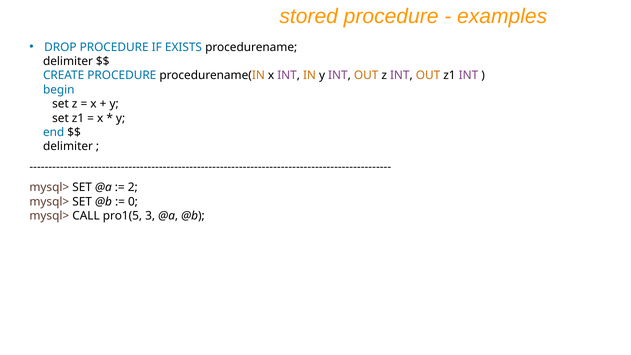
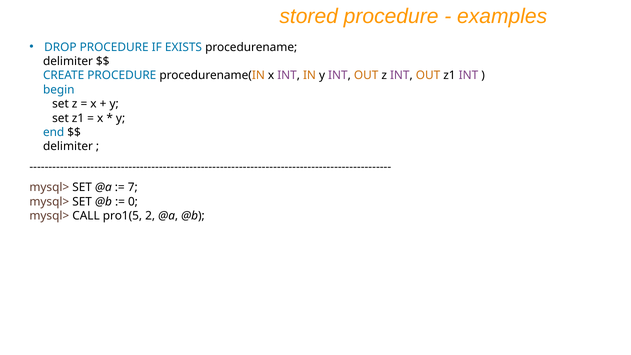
2: 2 -> 7
3: 3 -> 2
